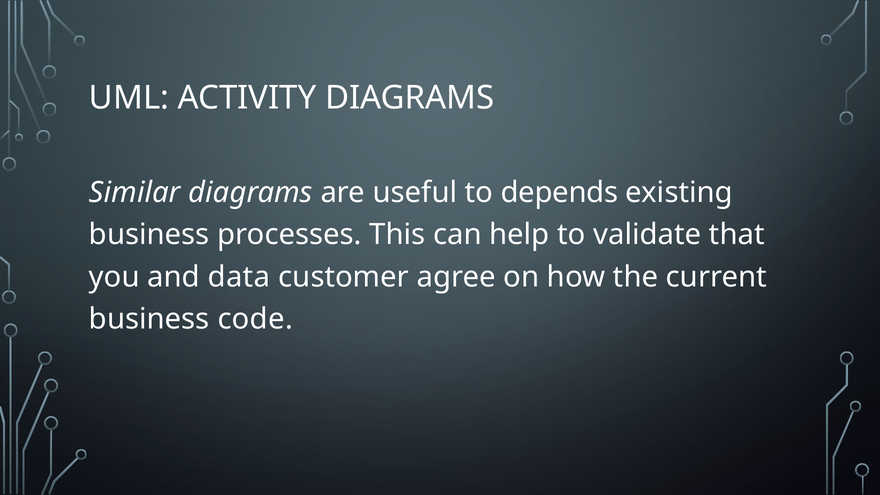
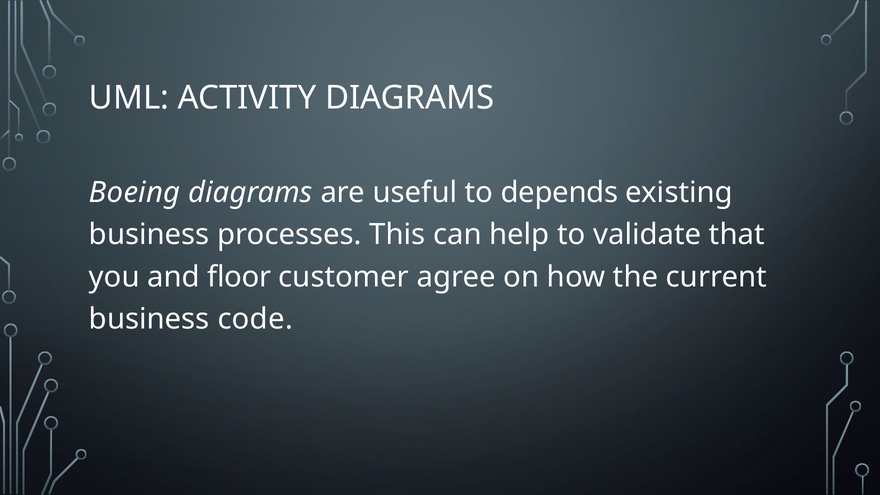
Similar: Similar -> Boeing
data: data -> floor
